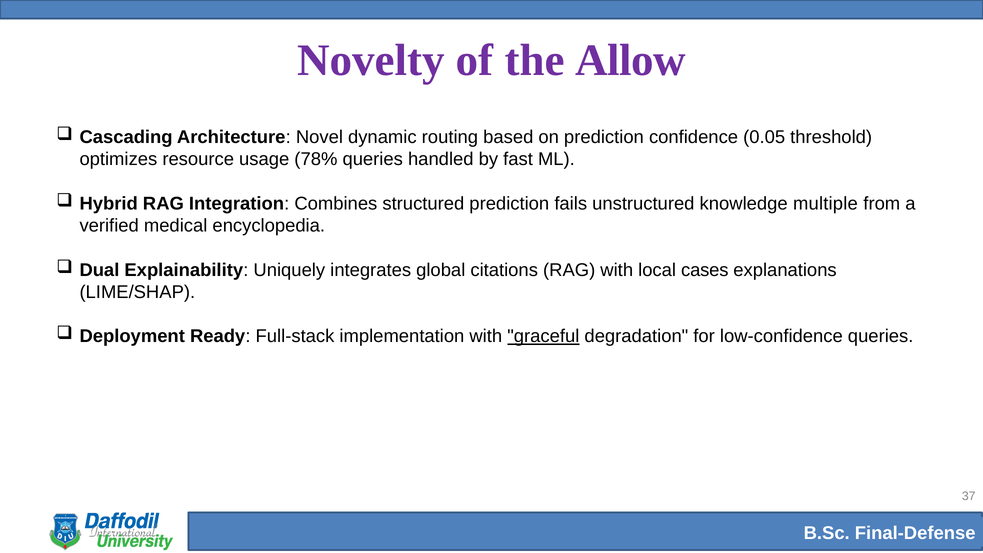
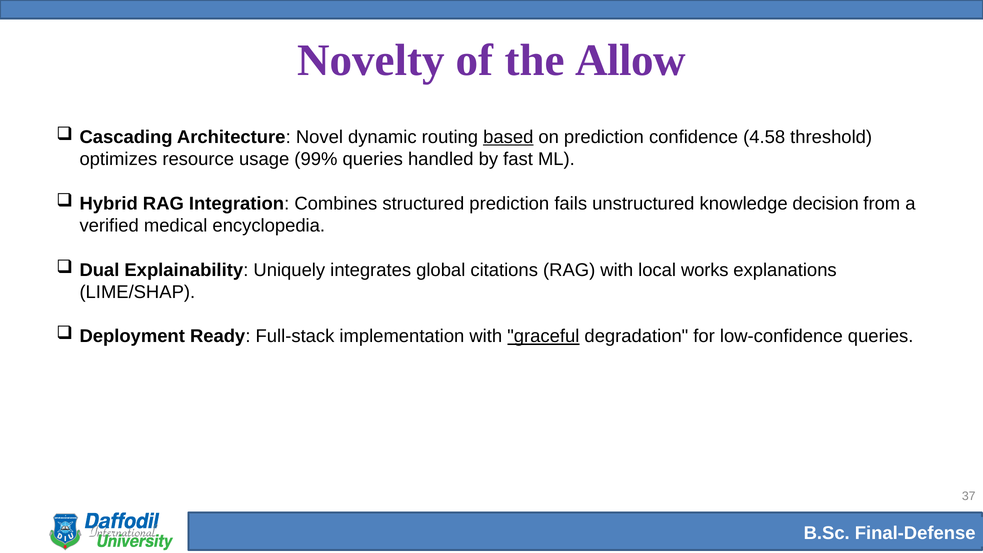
based underline: none -> present
0.05: 0.05 -> 4.58
78%: 78% -> 99%
multiple: multiple -> decision
cases: cases -> works
